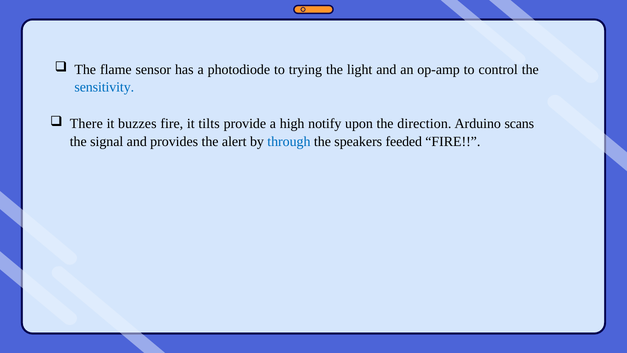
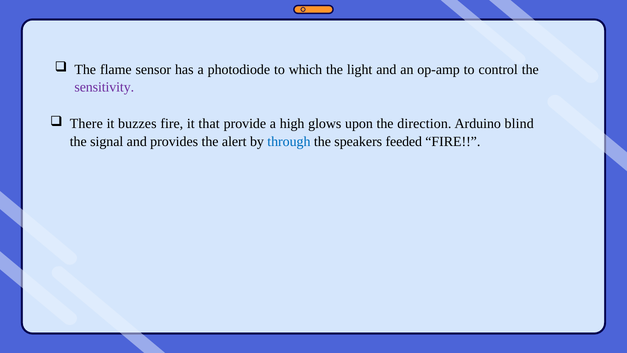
trying: trying -> which
sensitivity colour: blue -> purple
tilts: tilts -> that
notify: notify -> glows
scans: scans -> blind
